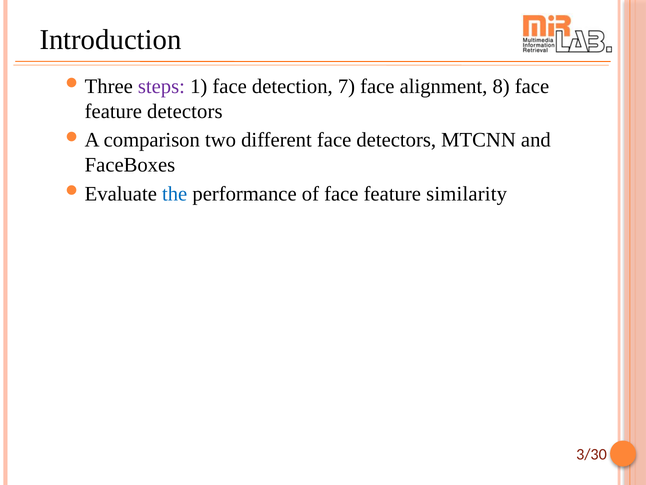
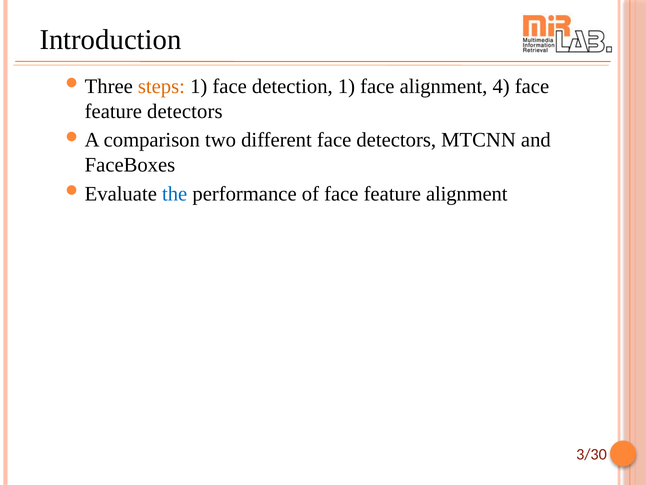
steps colour: purple -> orange
detection 7: 7 -> 1
8: 8 -> 4
feature similarity: similarity -> alignment
